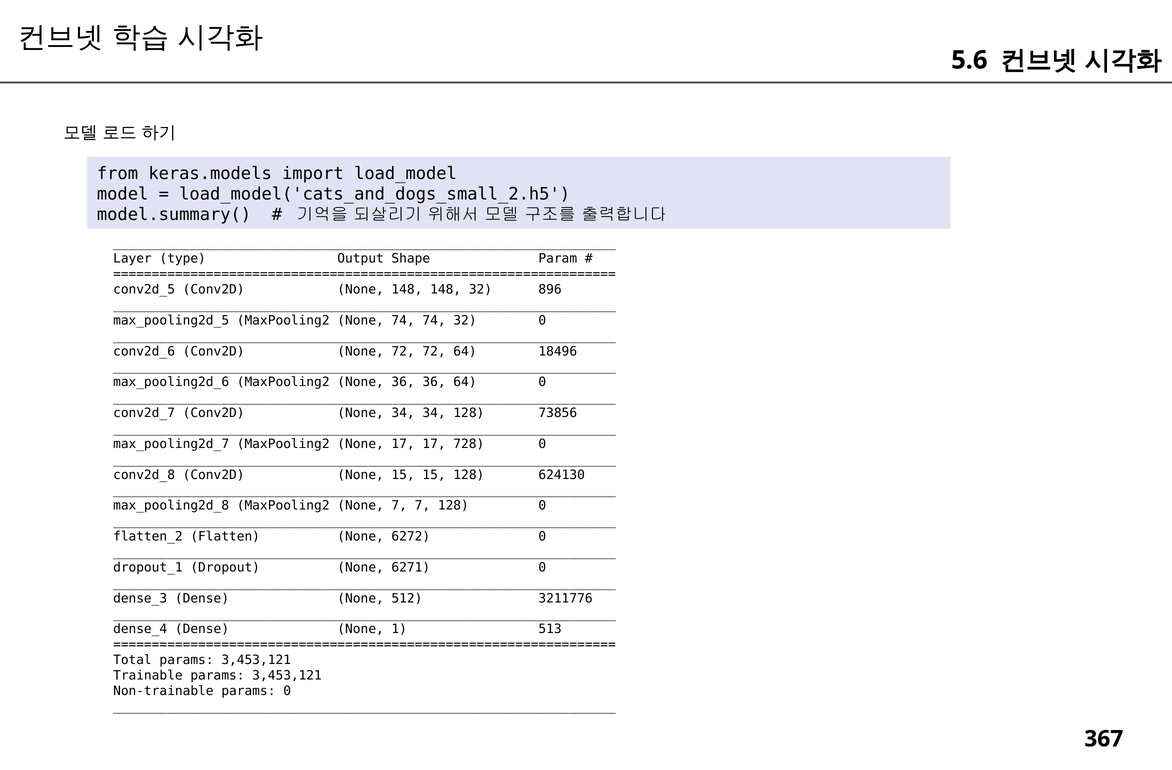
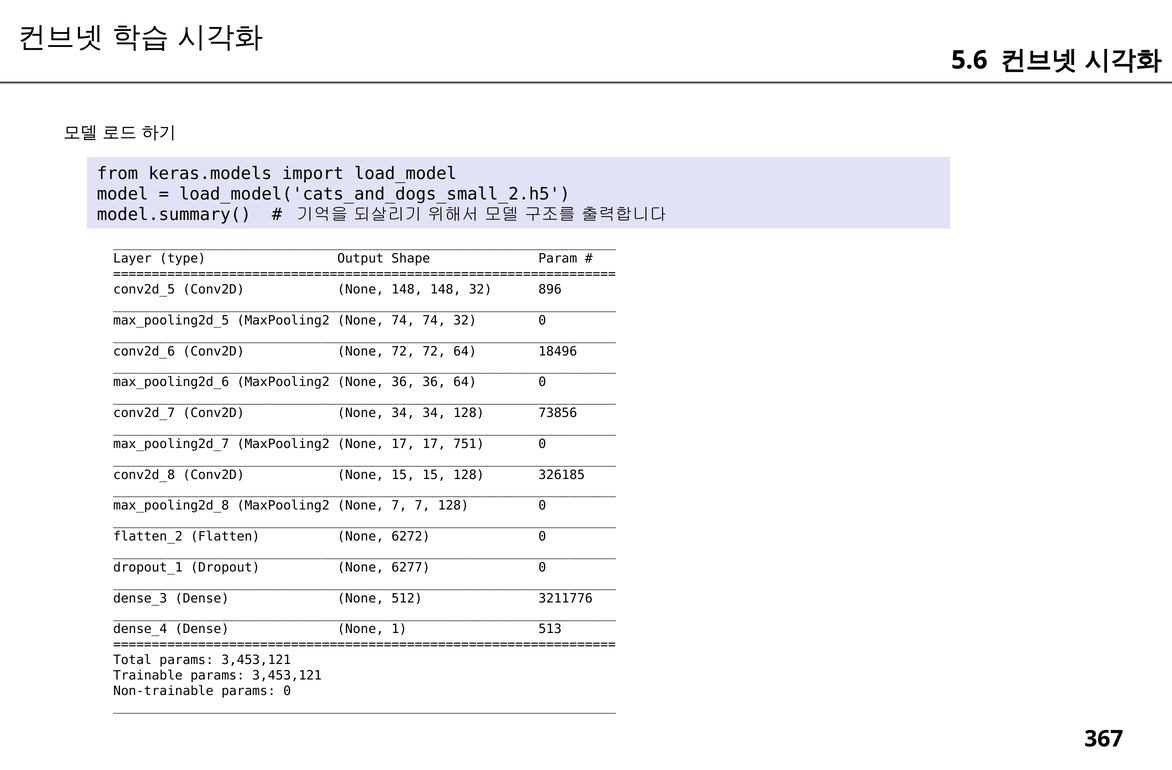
728: 728 -> 751
624130: 624130 -> 326185
6271: 6271 -> 6277
